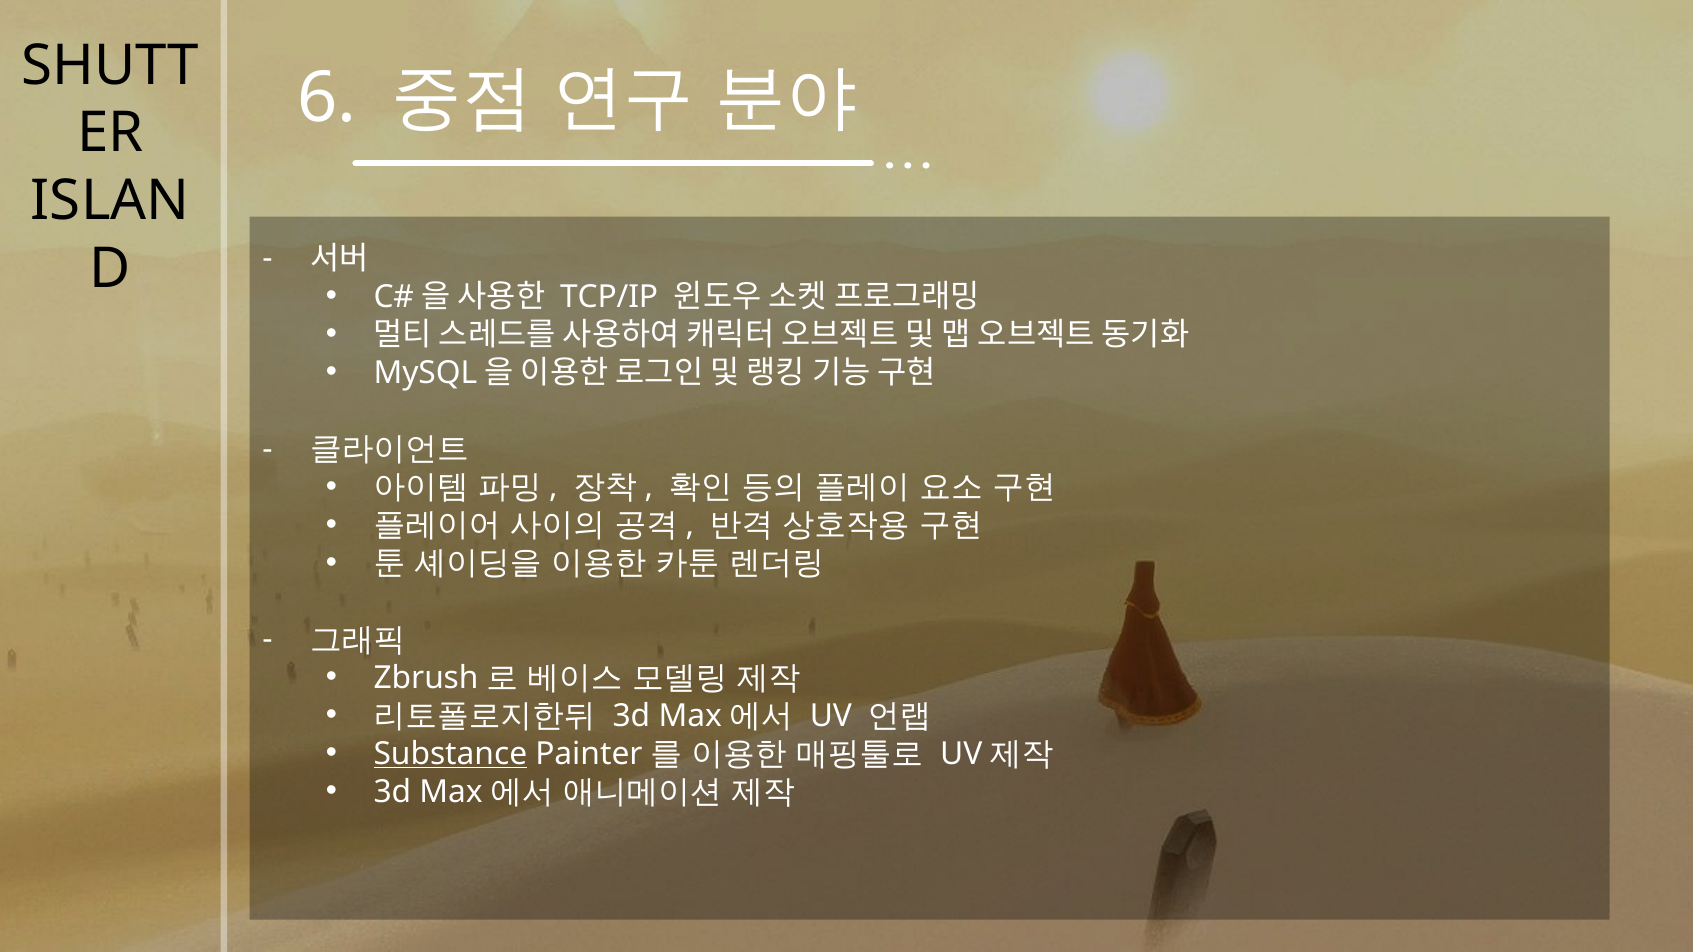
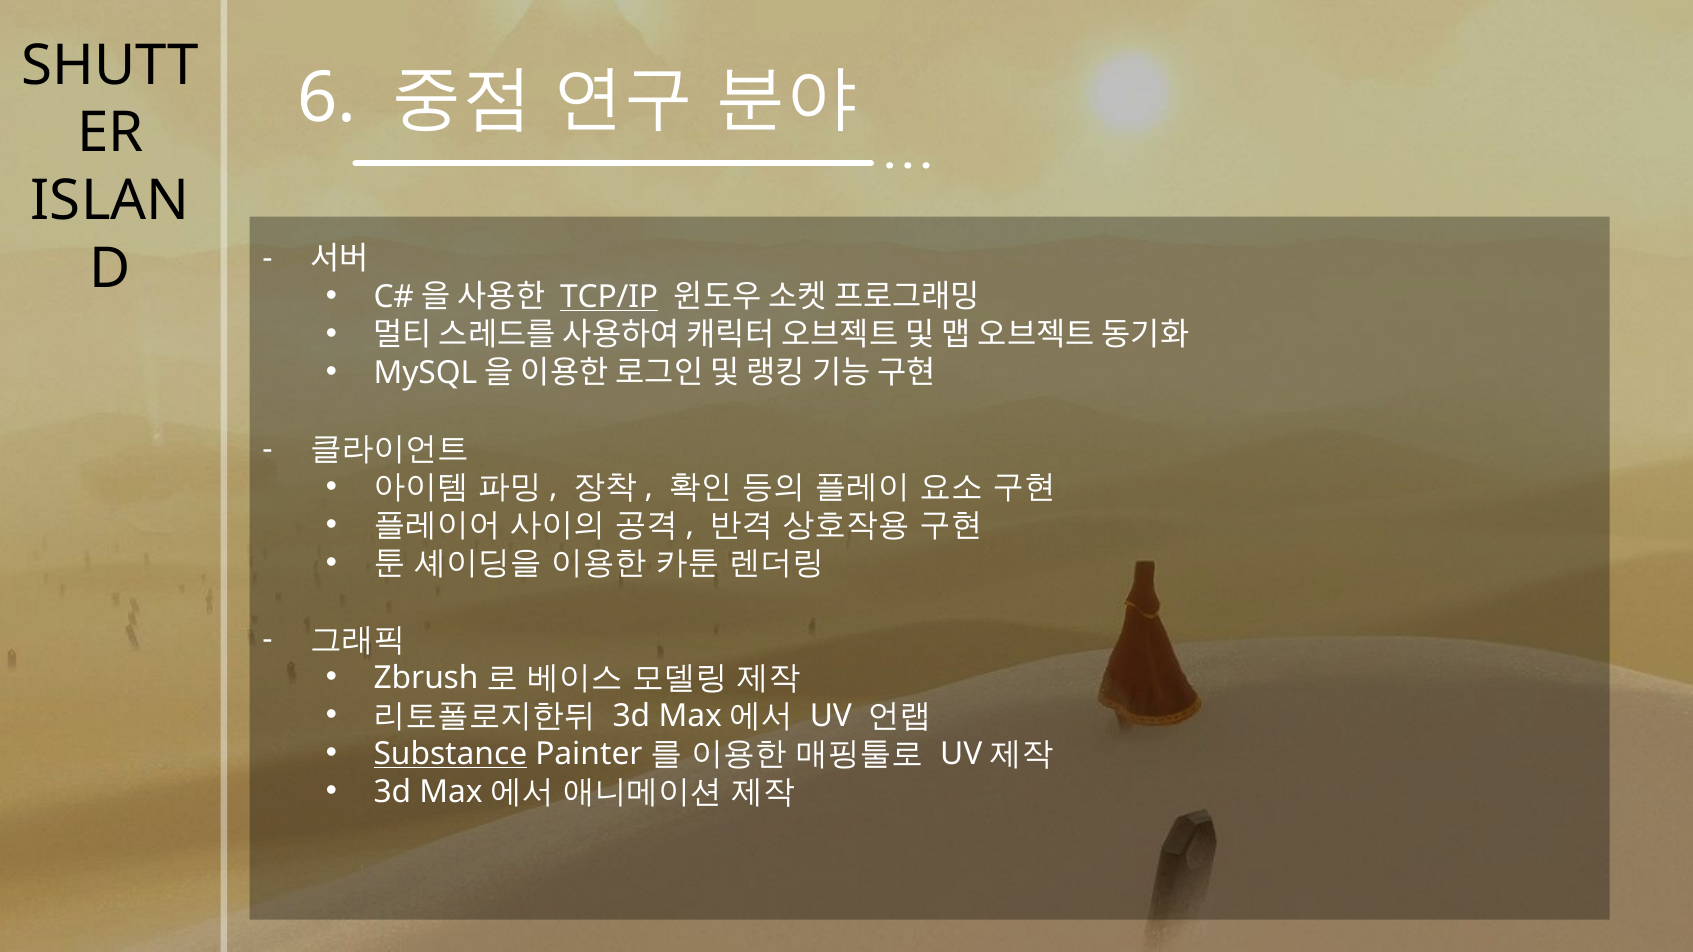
TCP/IP underline: none -> present
